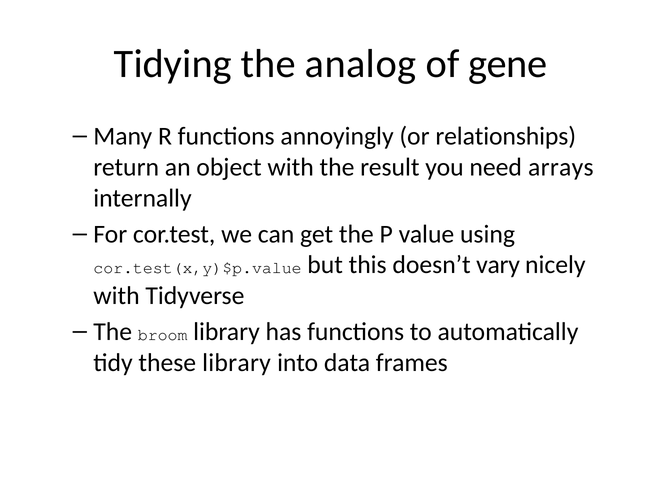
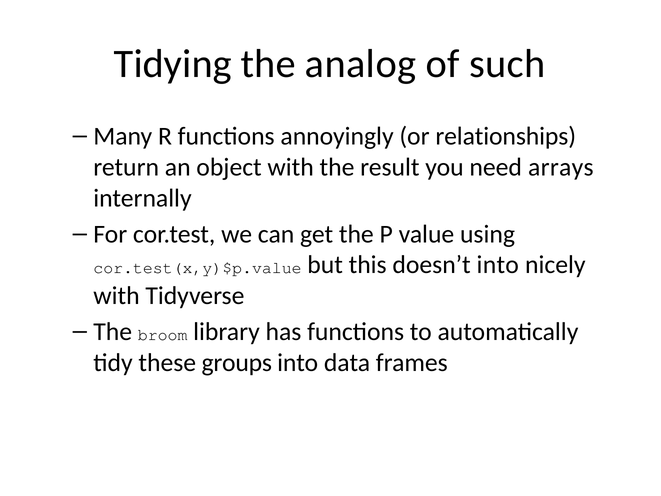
gene: gene -> such
doesn’t vary: vary -> into
these library: library -> groups
